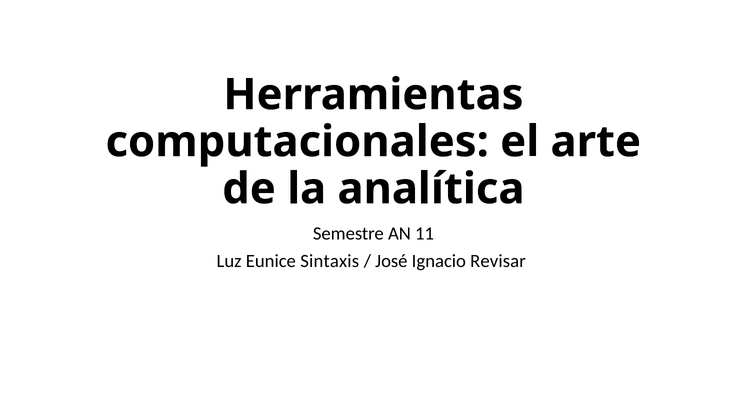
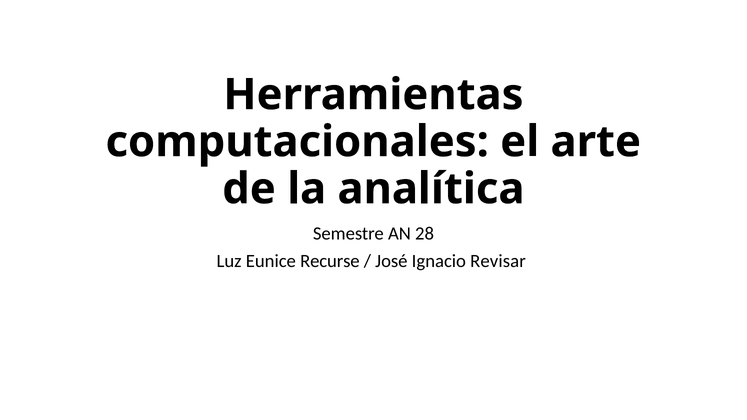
11: 11 -> 28
Sintaxis: Sintaxis -> Recurse
